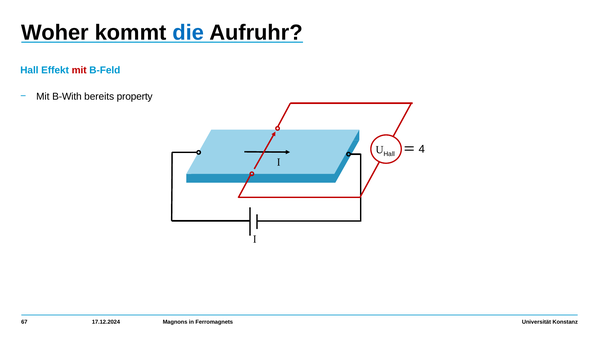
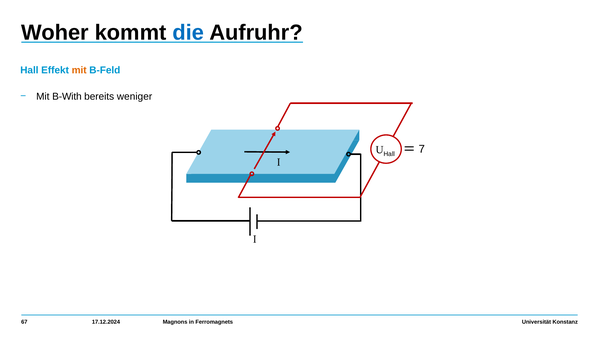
mit at (79, 70) colour: red -> orange
property: property -> weniger
4: 4 -> 7
